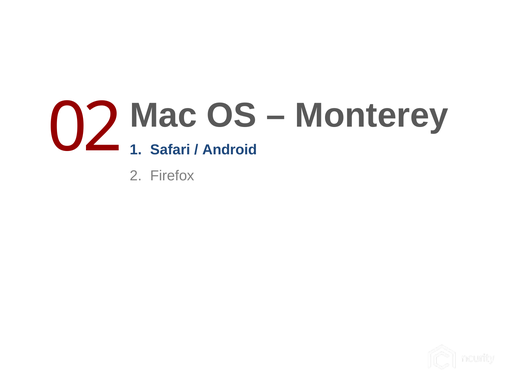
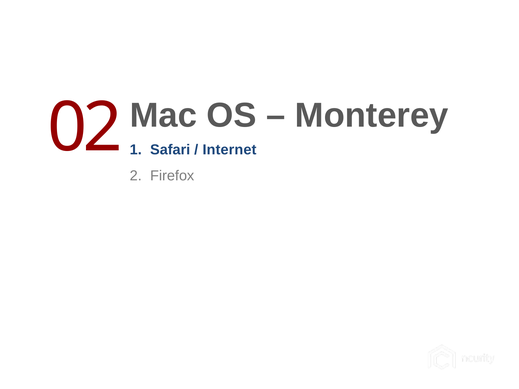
Android: Android -> Internet
